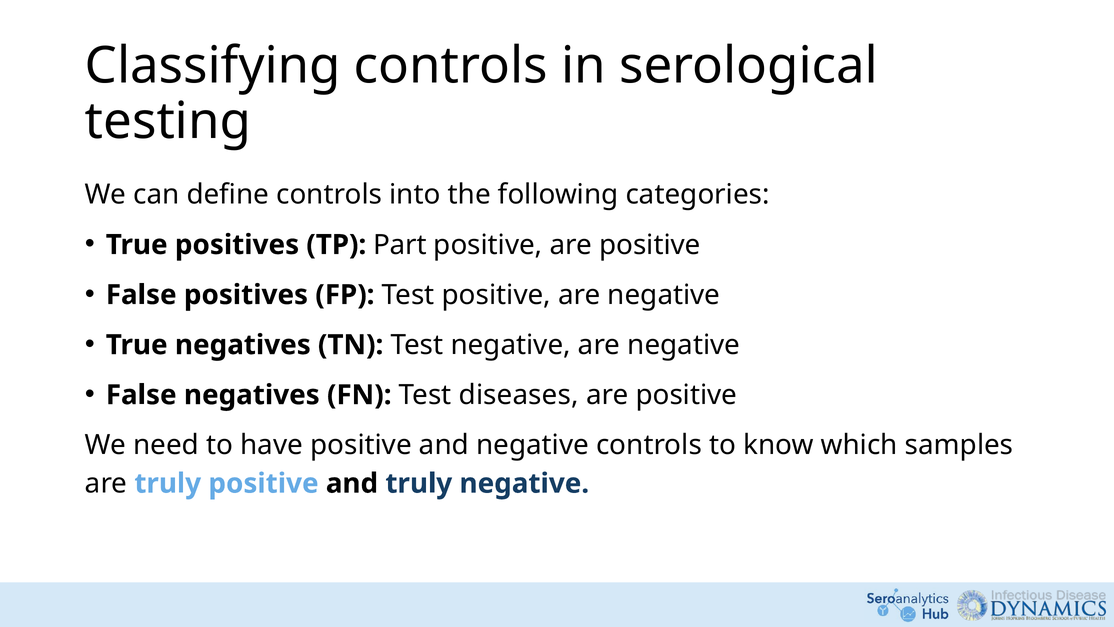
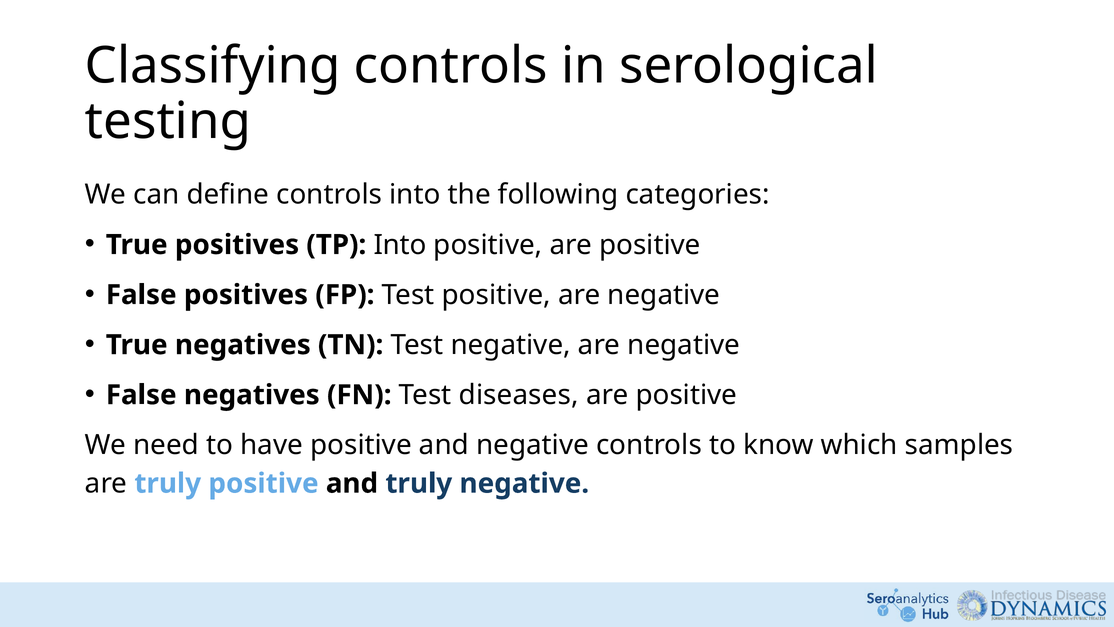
TP Part: Part -> Into
